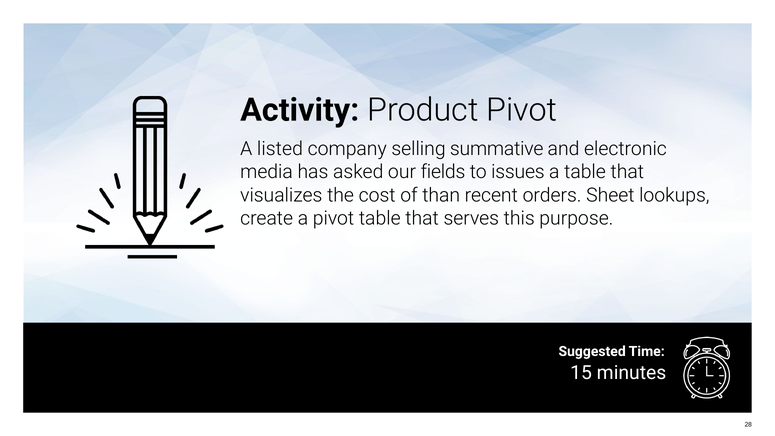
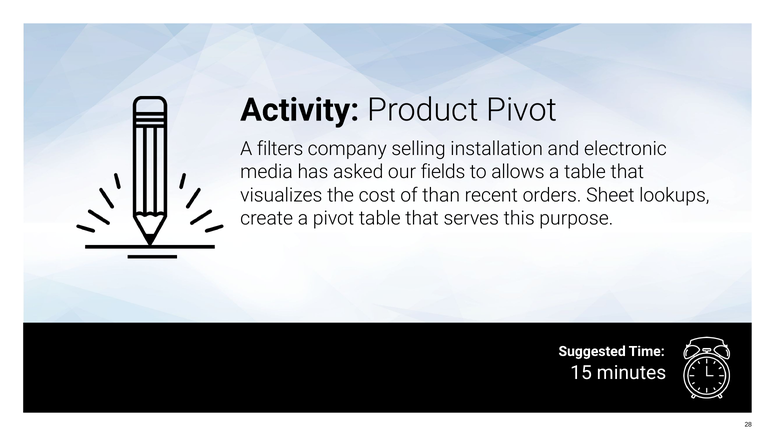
listed: listed -> filters
summative: summative -> installation
issues: issues -> allows
